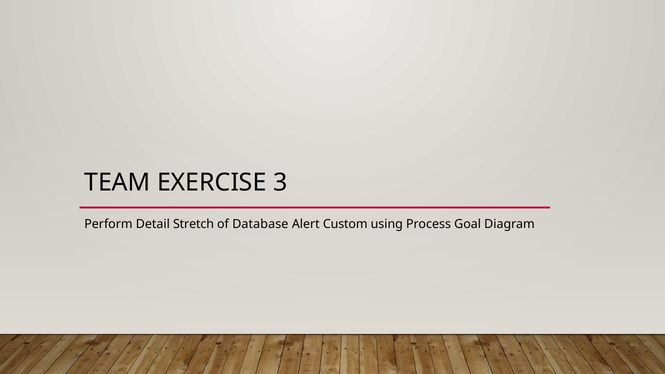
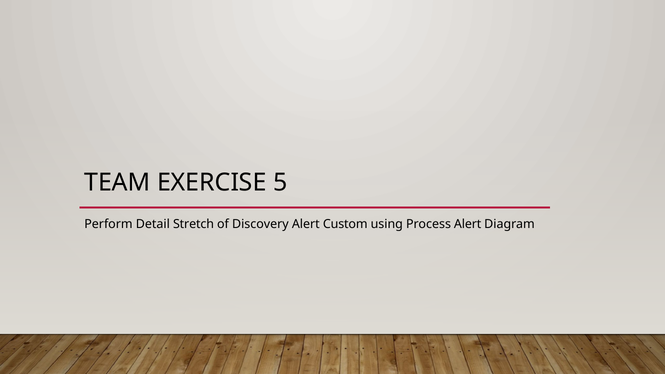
3: 3 -> 5
Database: Database -> Discovery
Process Goal: Goal -> Alert
